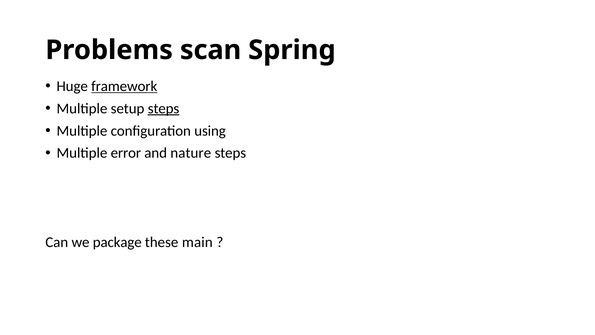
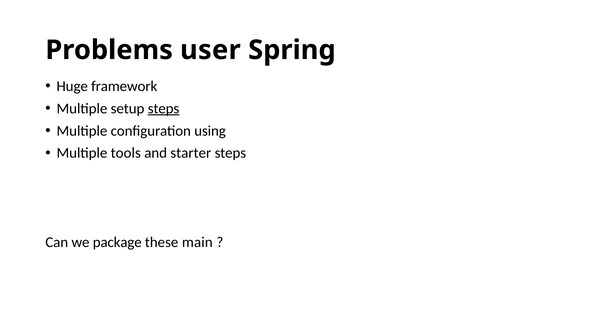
scan: scan -> user
framework underline: present -> none
error: error -> tools
nature: nature -> starter
